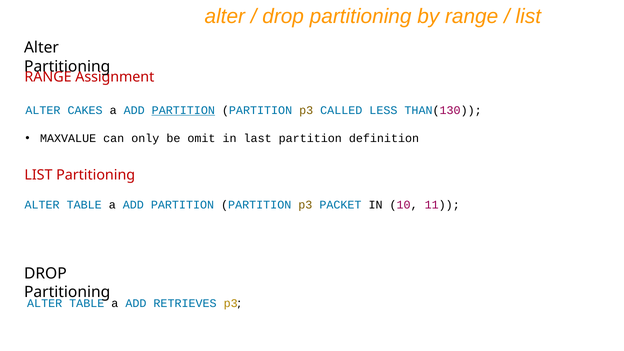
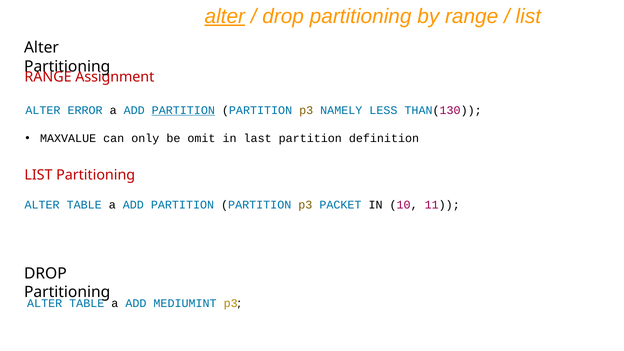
alter at (225, 16) underline: none -> present
CAKES: CAKES -> ERROR
CALLED: CALLED -> NAMELY
RETRIEVES: RETRIEVES -> MEDIUMINT
